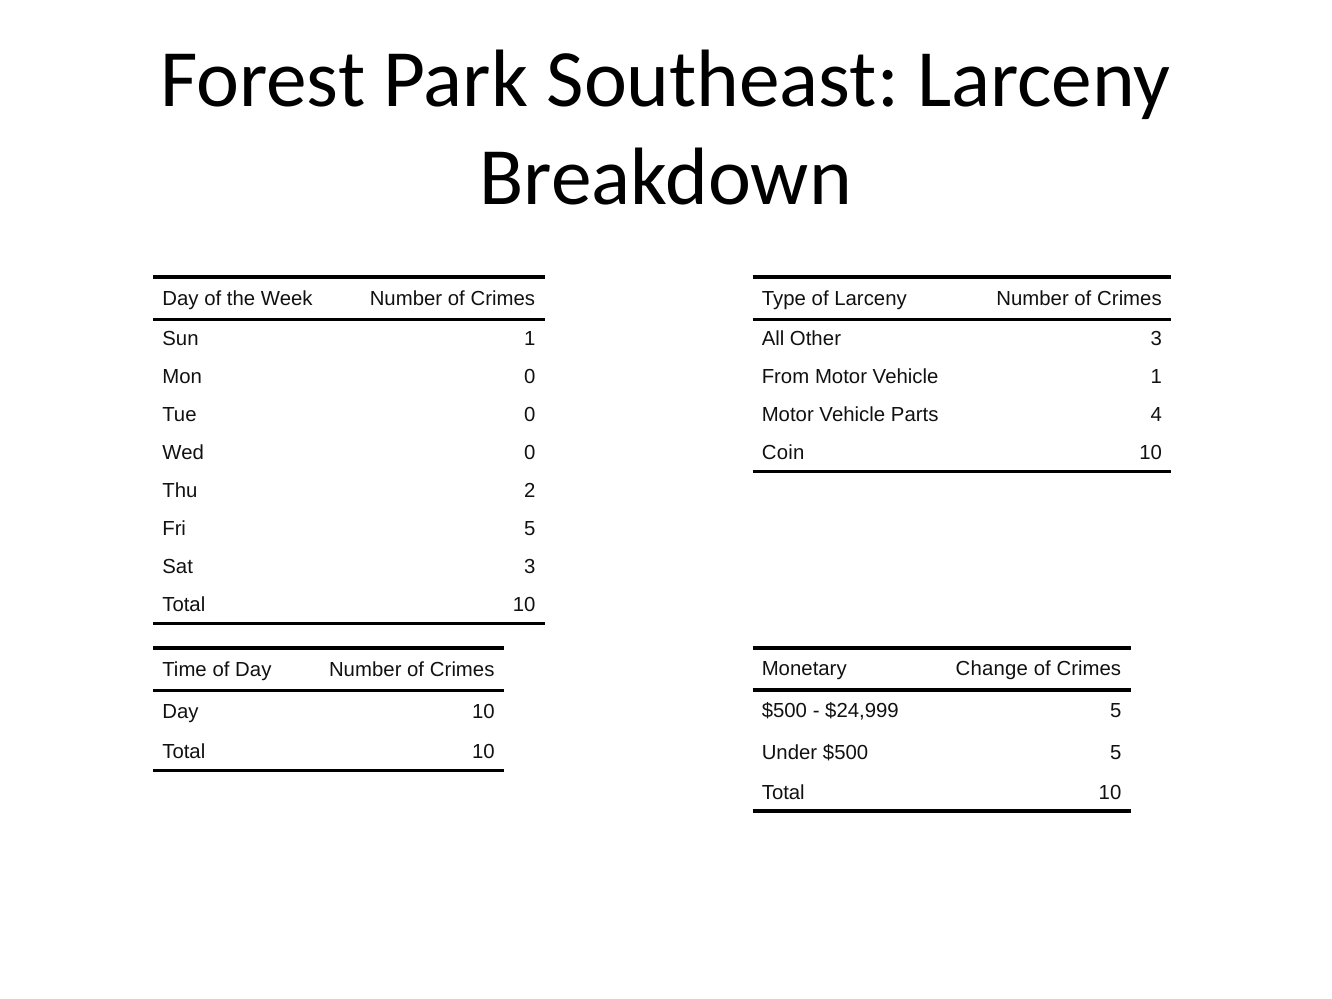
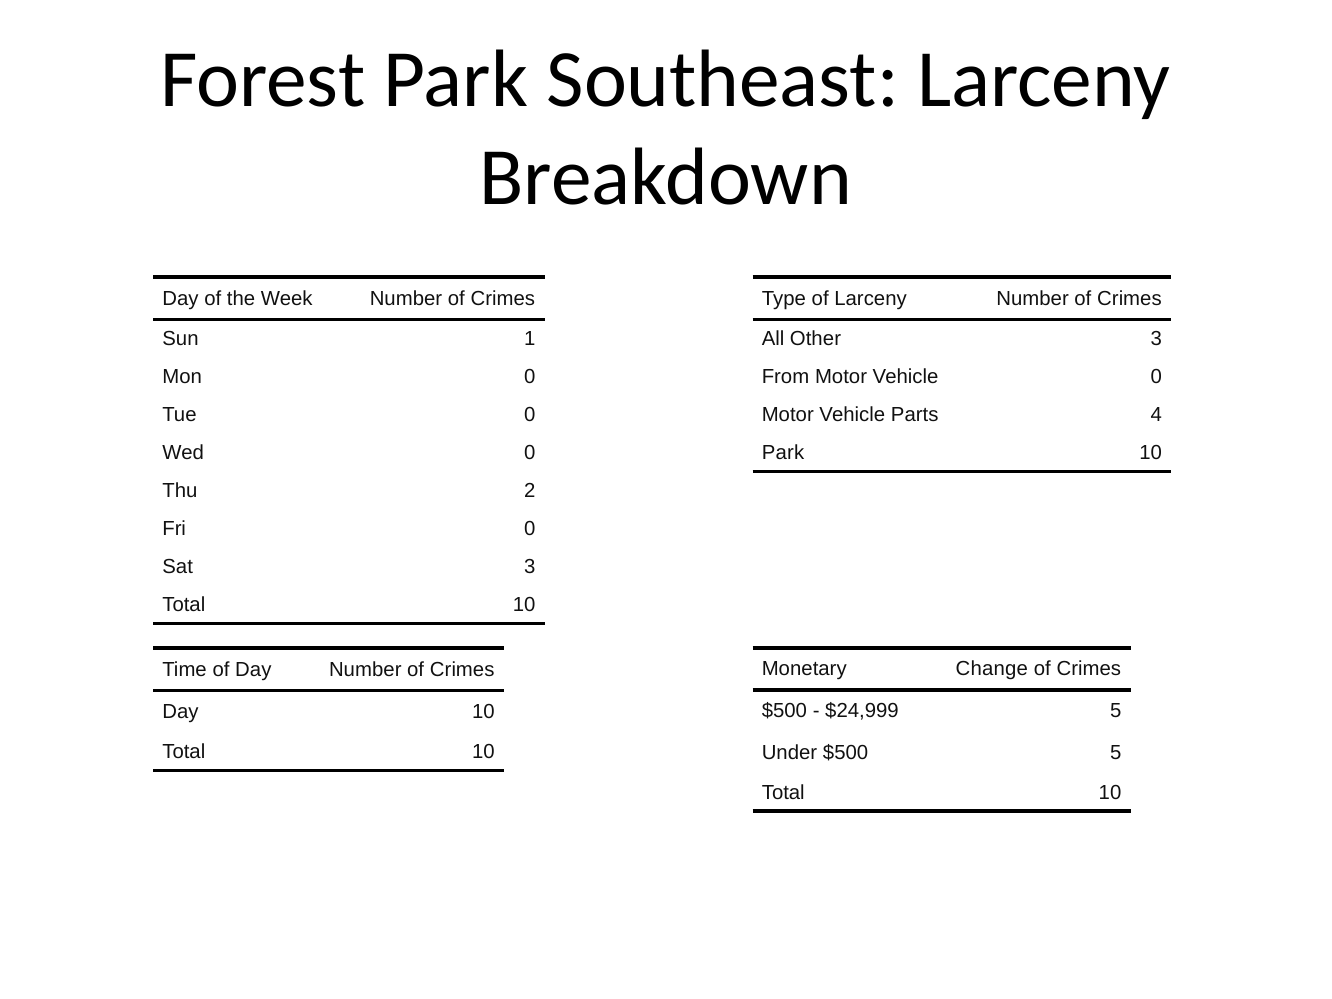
Vehicle 1: 1 -> 0
Coin at (783, 453): Coin -> Park
Fri 5: 5 -> 0
